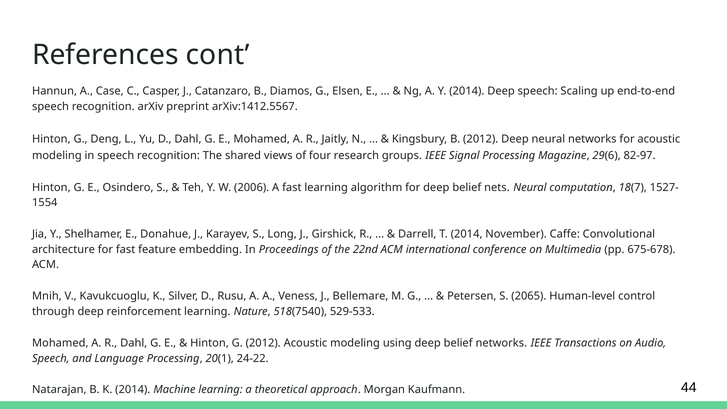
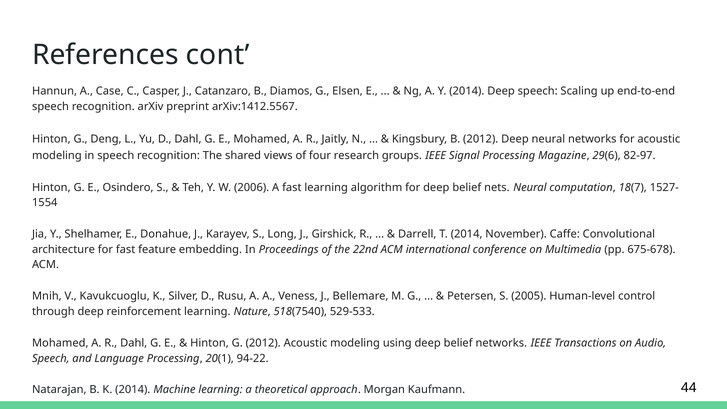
2065: 2065 -> 2005
24-22: 24-22 -> 94-22
